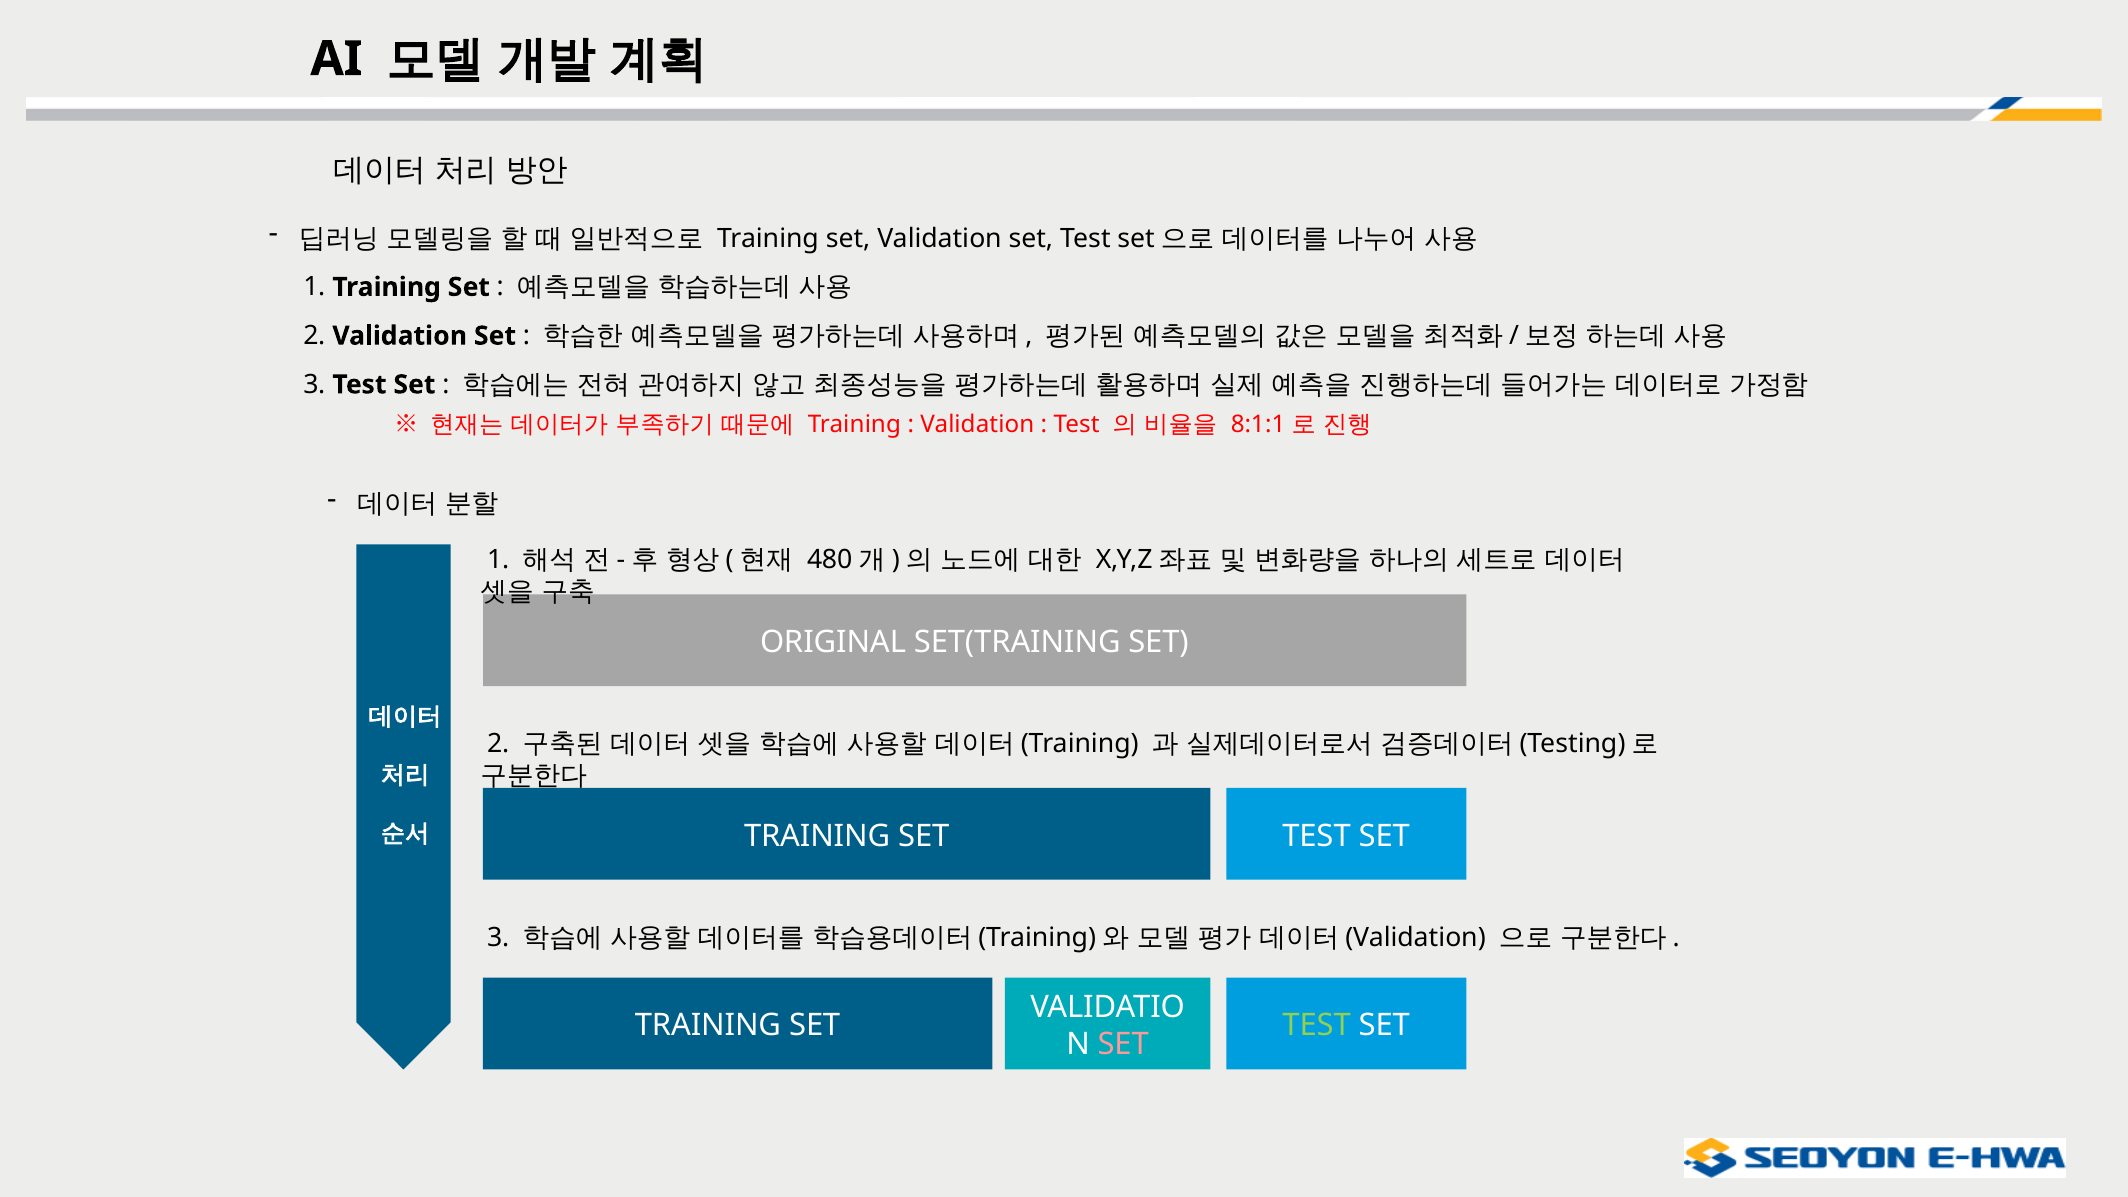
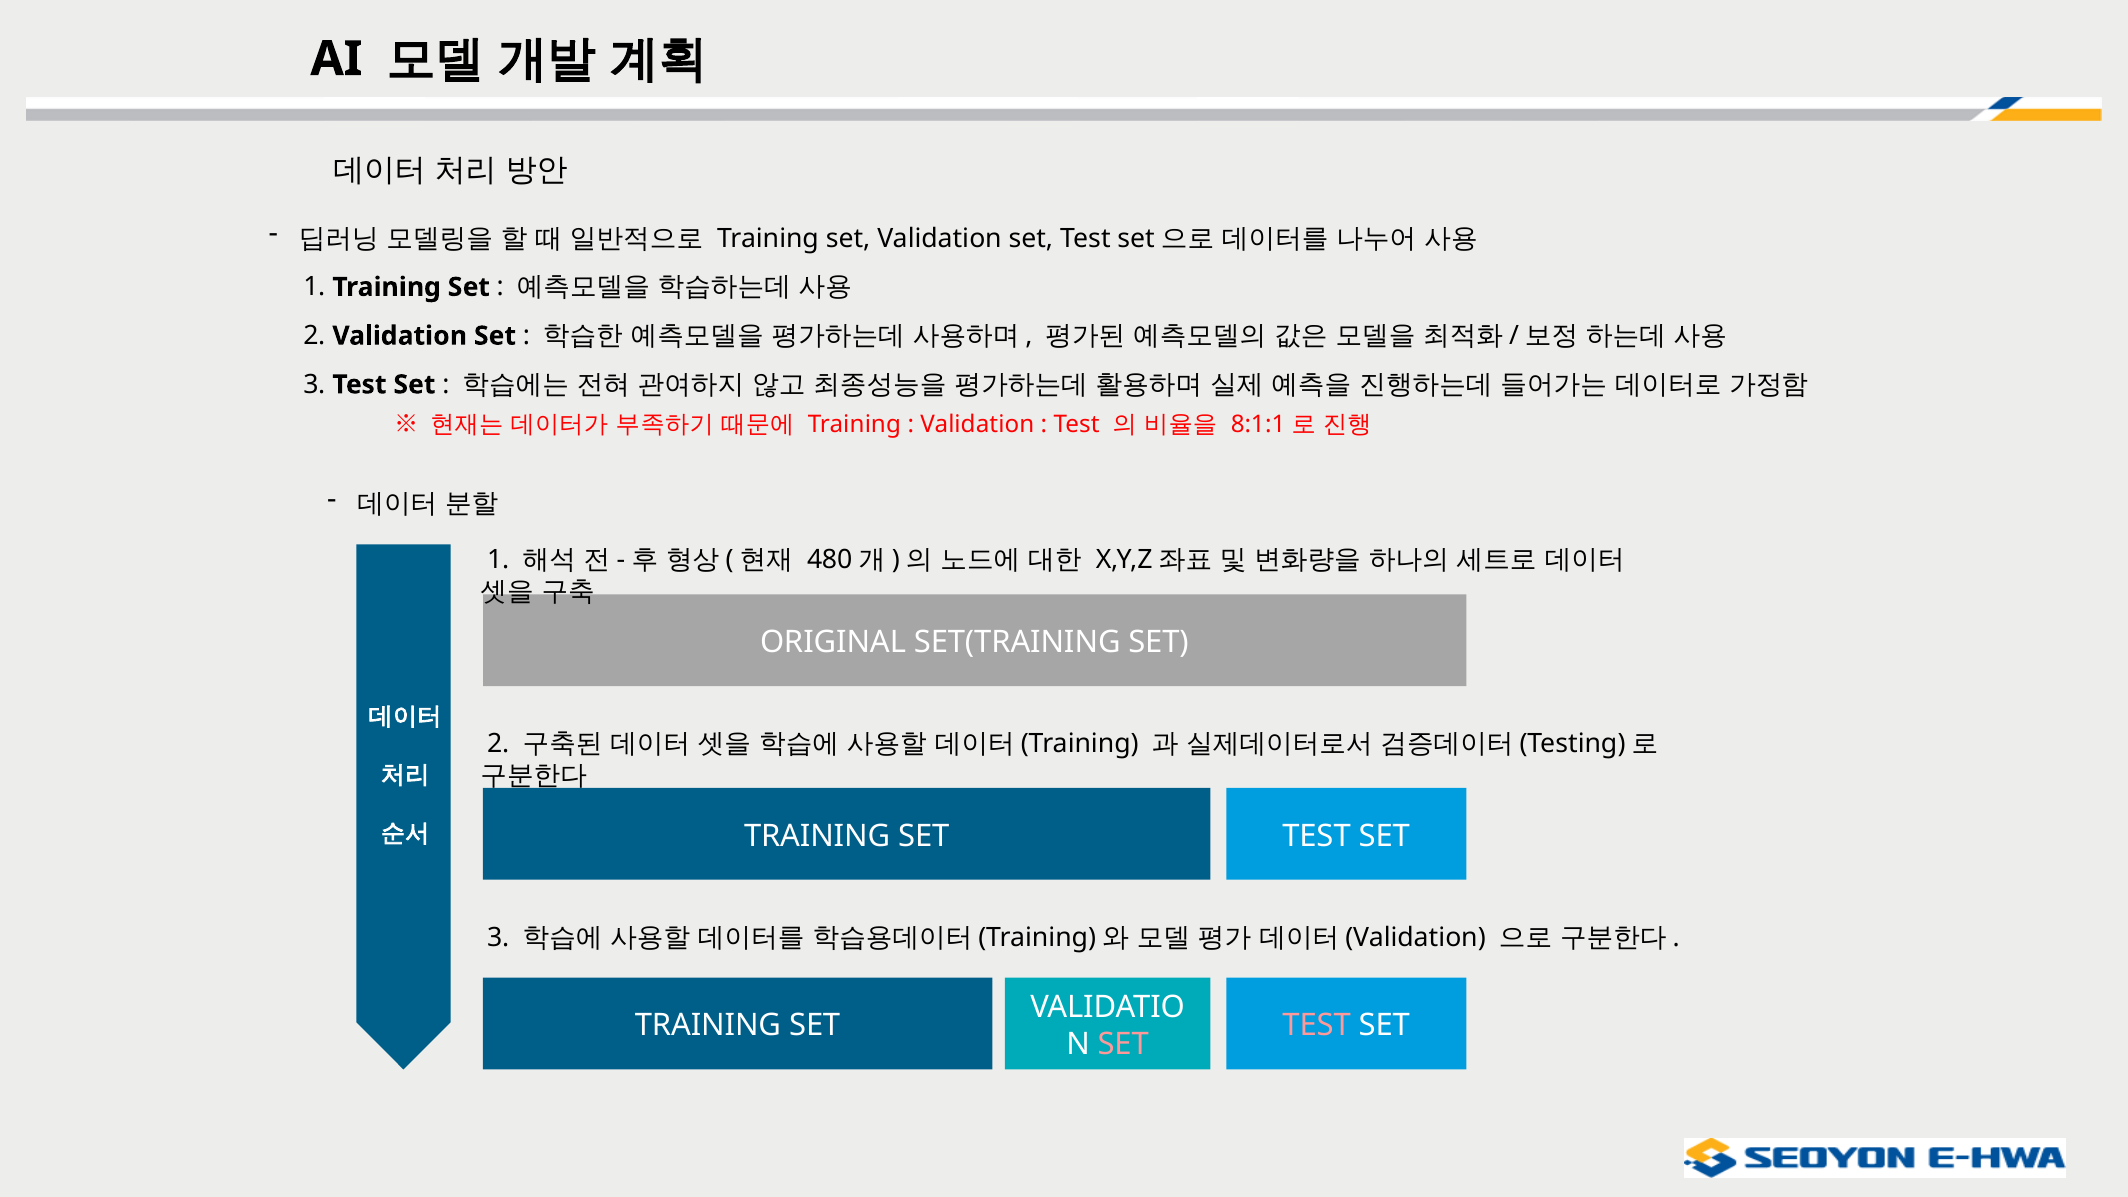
TEST at (1317, 1026) colour: light green -> pink
